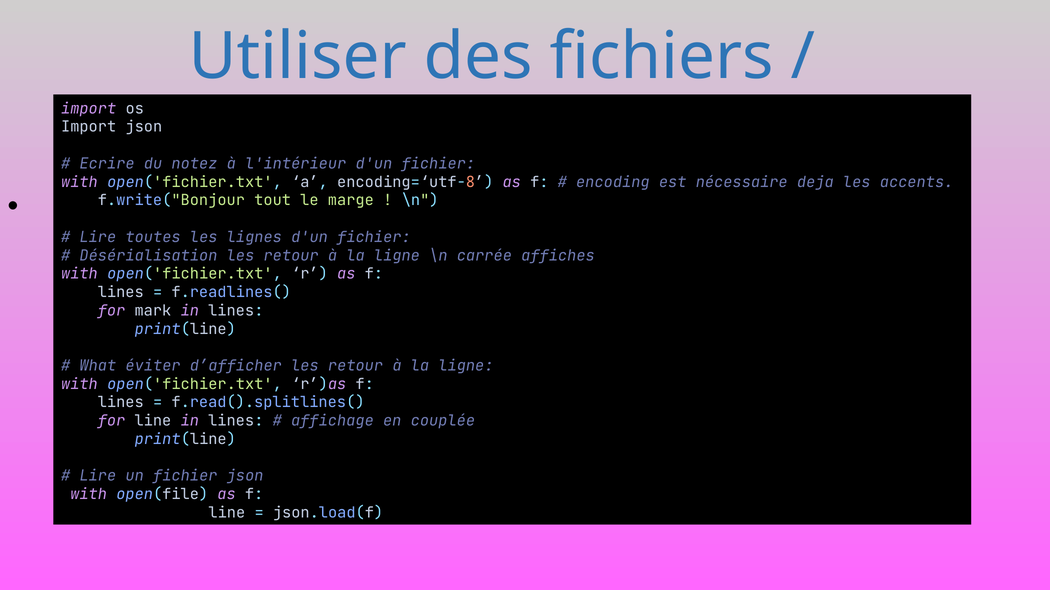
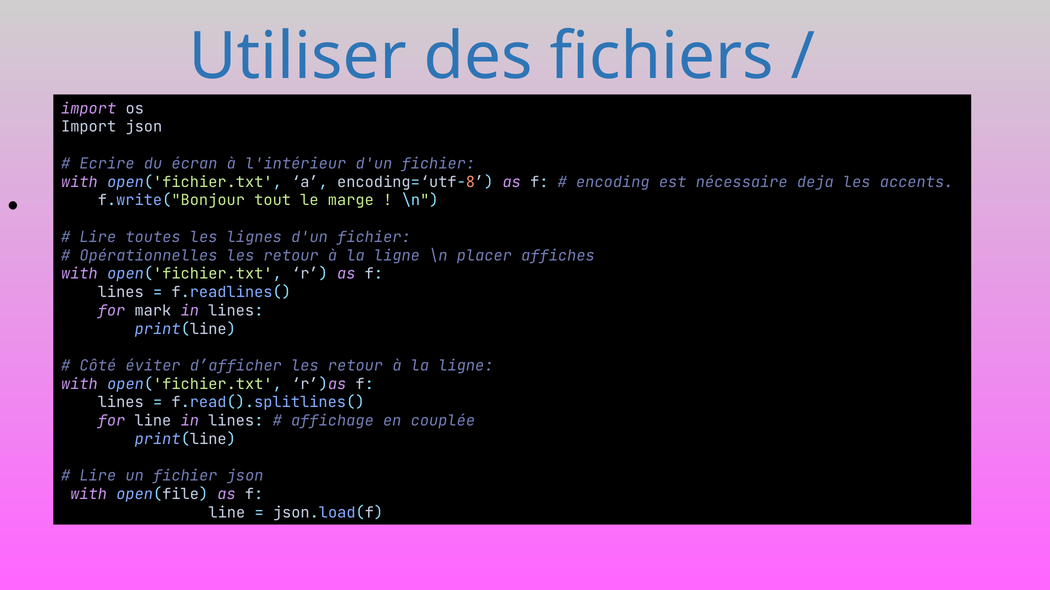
notez: notez -> écran
Désérialisation: Désérialisation -> Opérationnelles
carrée: carrée -> placer
What: What -> Côté
